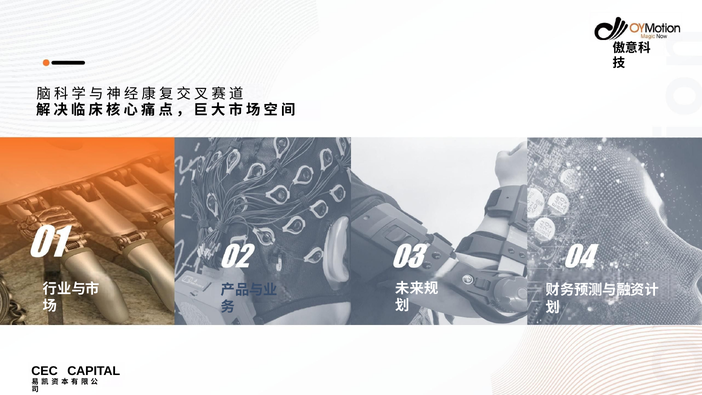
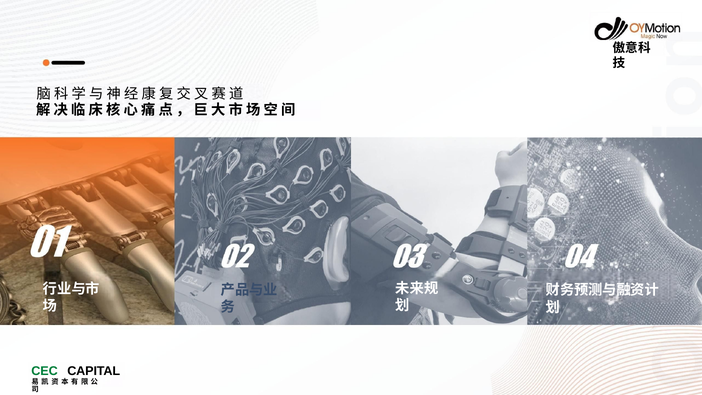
CEC colour: black -> green
